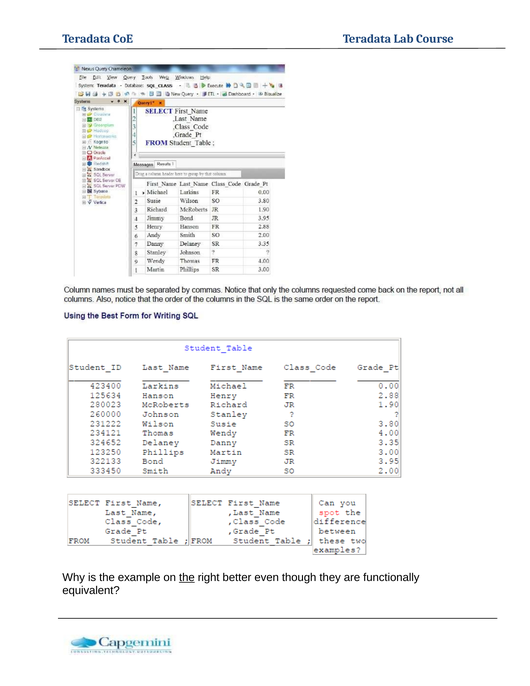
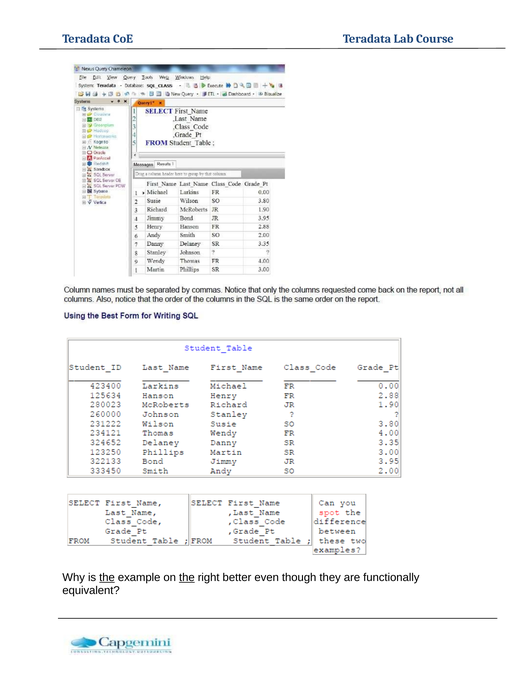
the at (107, 578) underline: none -> present
